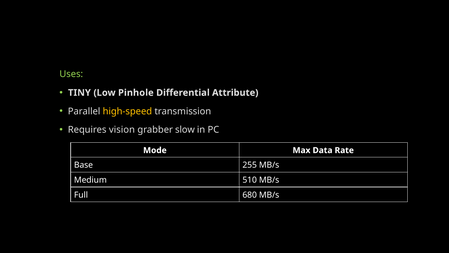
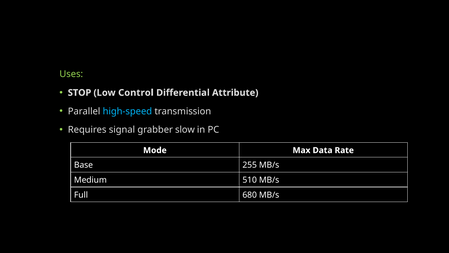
TINY: TINY -> STOP
Pinhole: Pinhole -> Control
high-speed colour: yellow -> light blue
vision: vision -> signal
